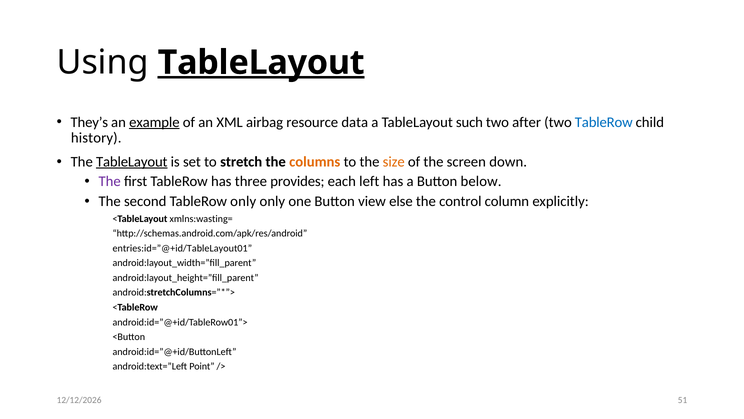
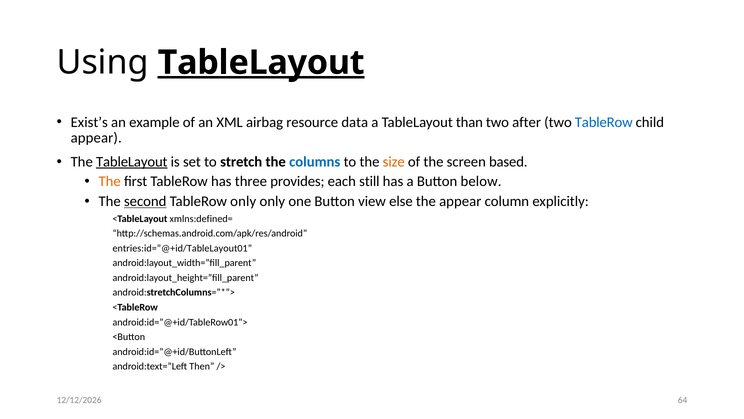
They’s: They’s -> Exist’s
example underline: present -> none
such: such -> than
history at (96, 138): history -> appear
columns colour: orange -> blue
down: down -> based
The at (110, 181) colour: purple -> orange
left: left -> still
second underline: none -> present
the control: control -> appear
xmlns:wasting=: xmlns:wasting= -> xmlns:defined=
Point: Point -> Then
51: 51 -> 64
